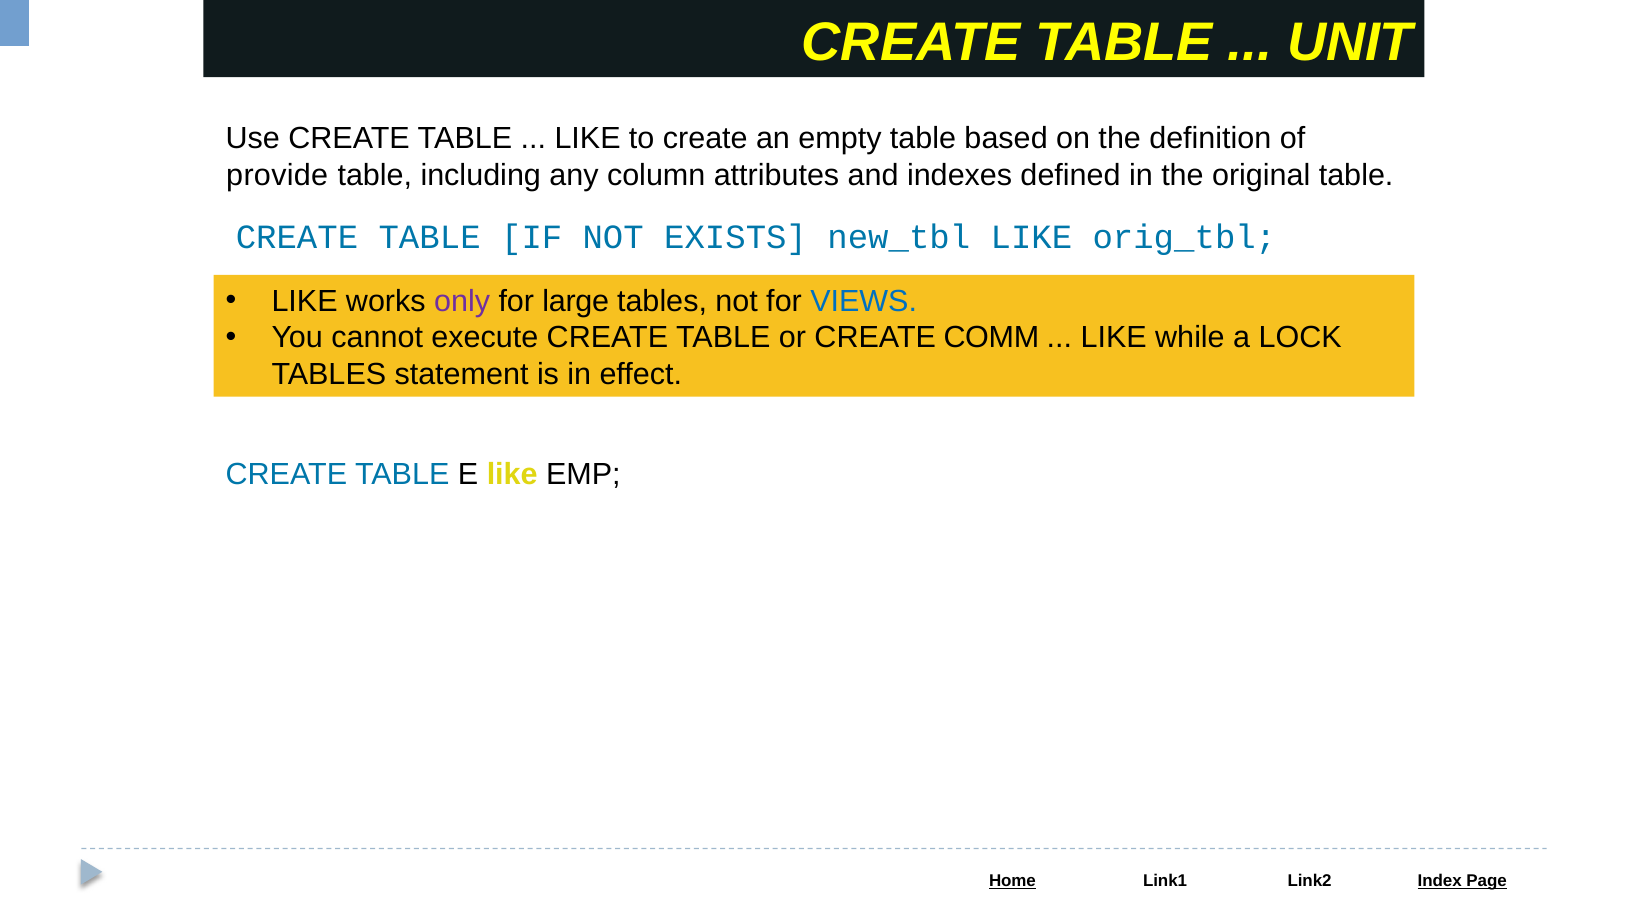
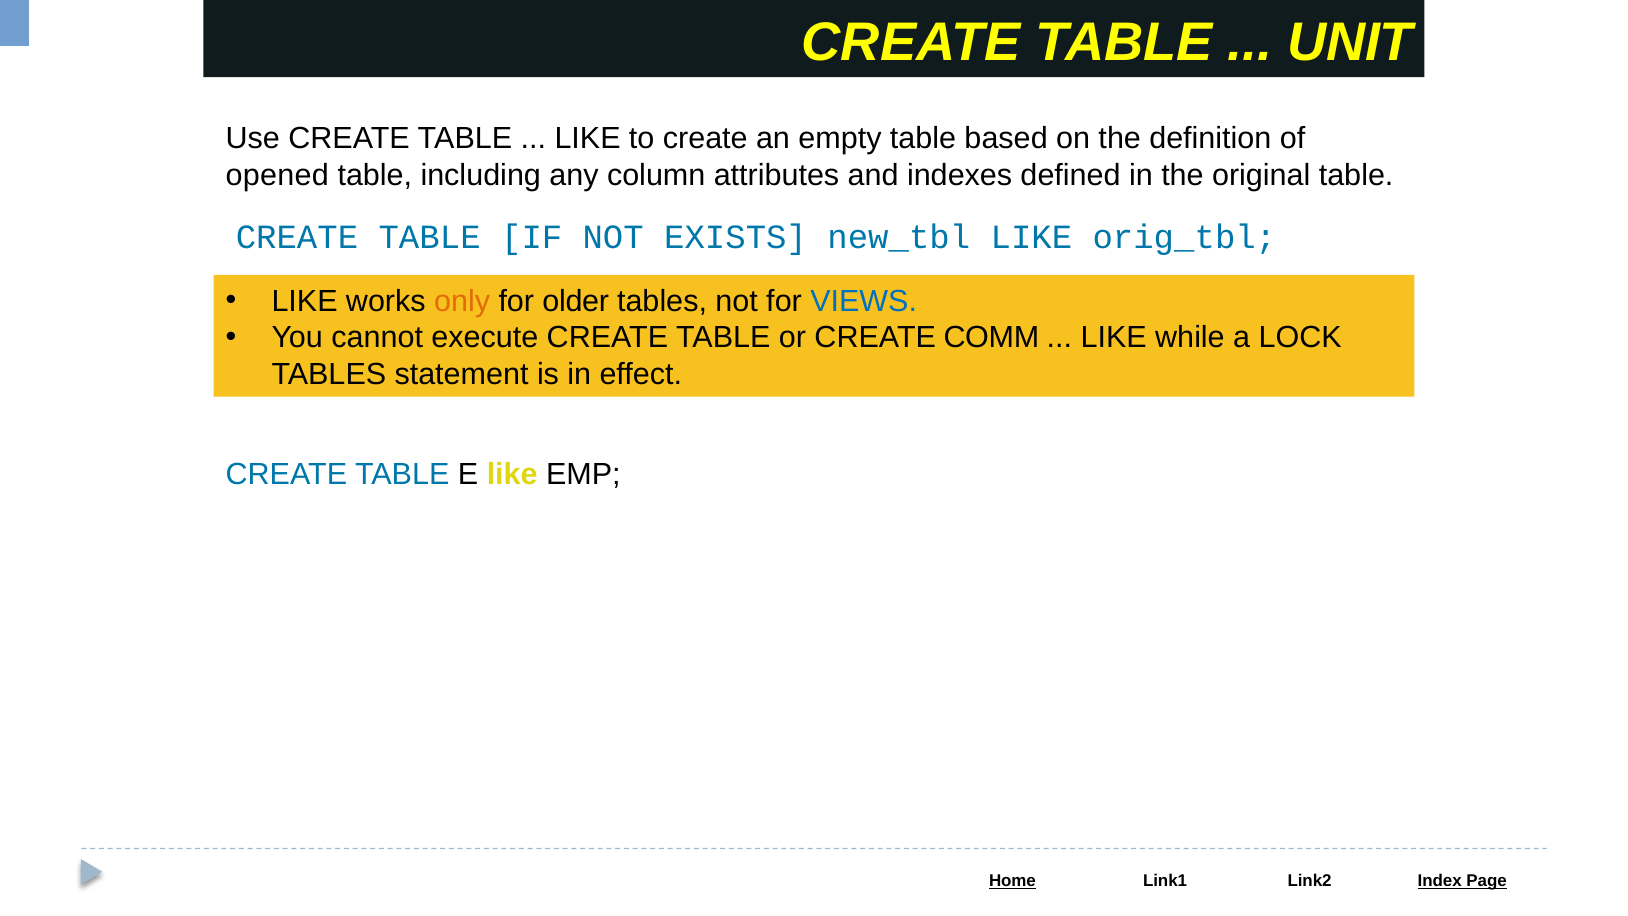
provide: provide -> opened
only colour: purple -> orange
large: large -> older
